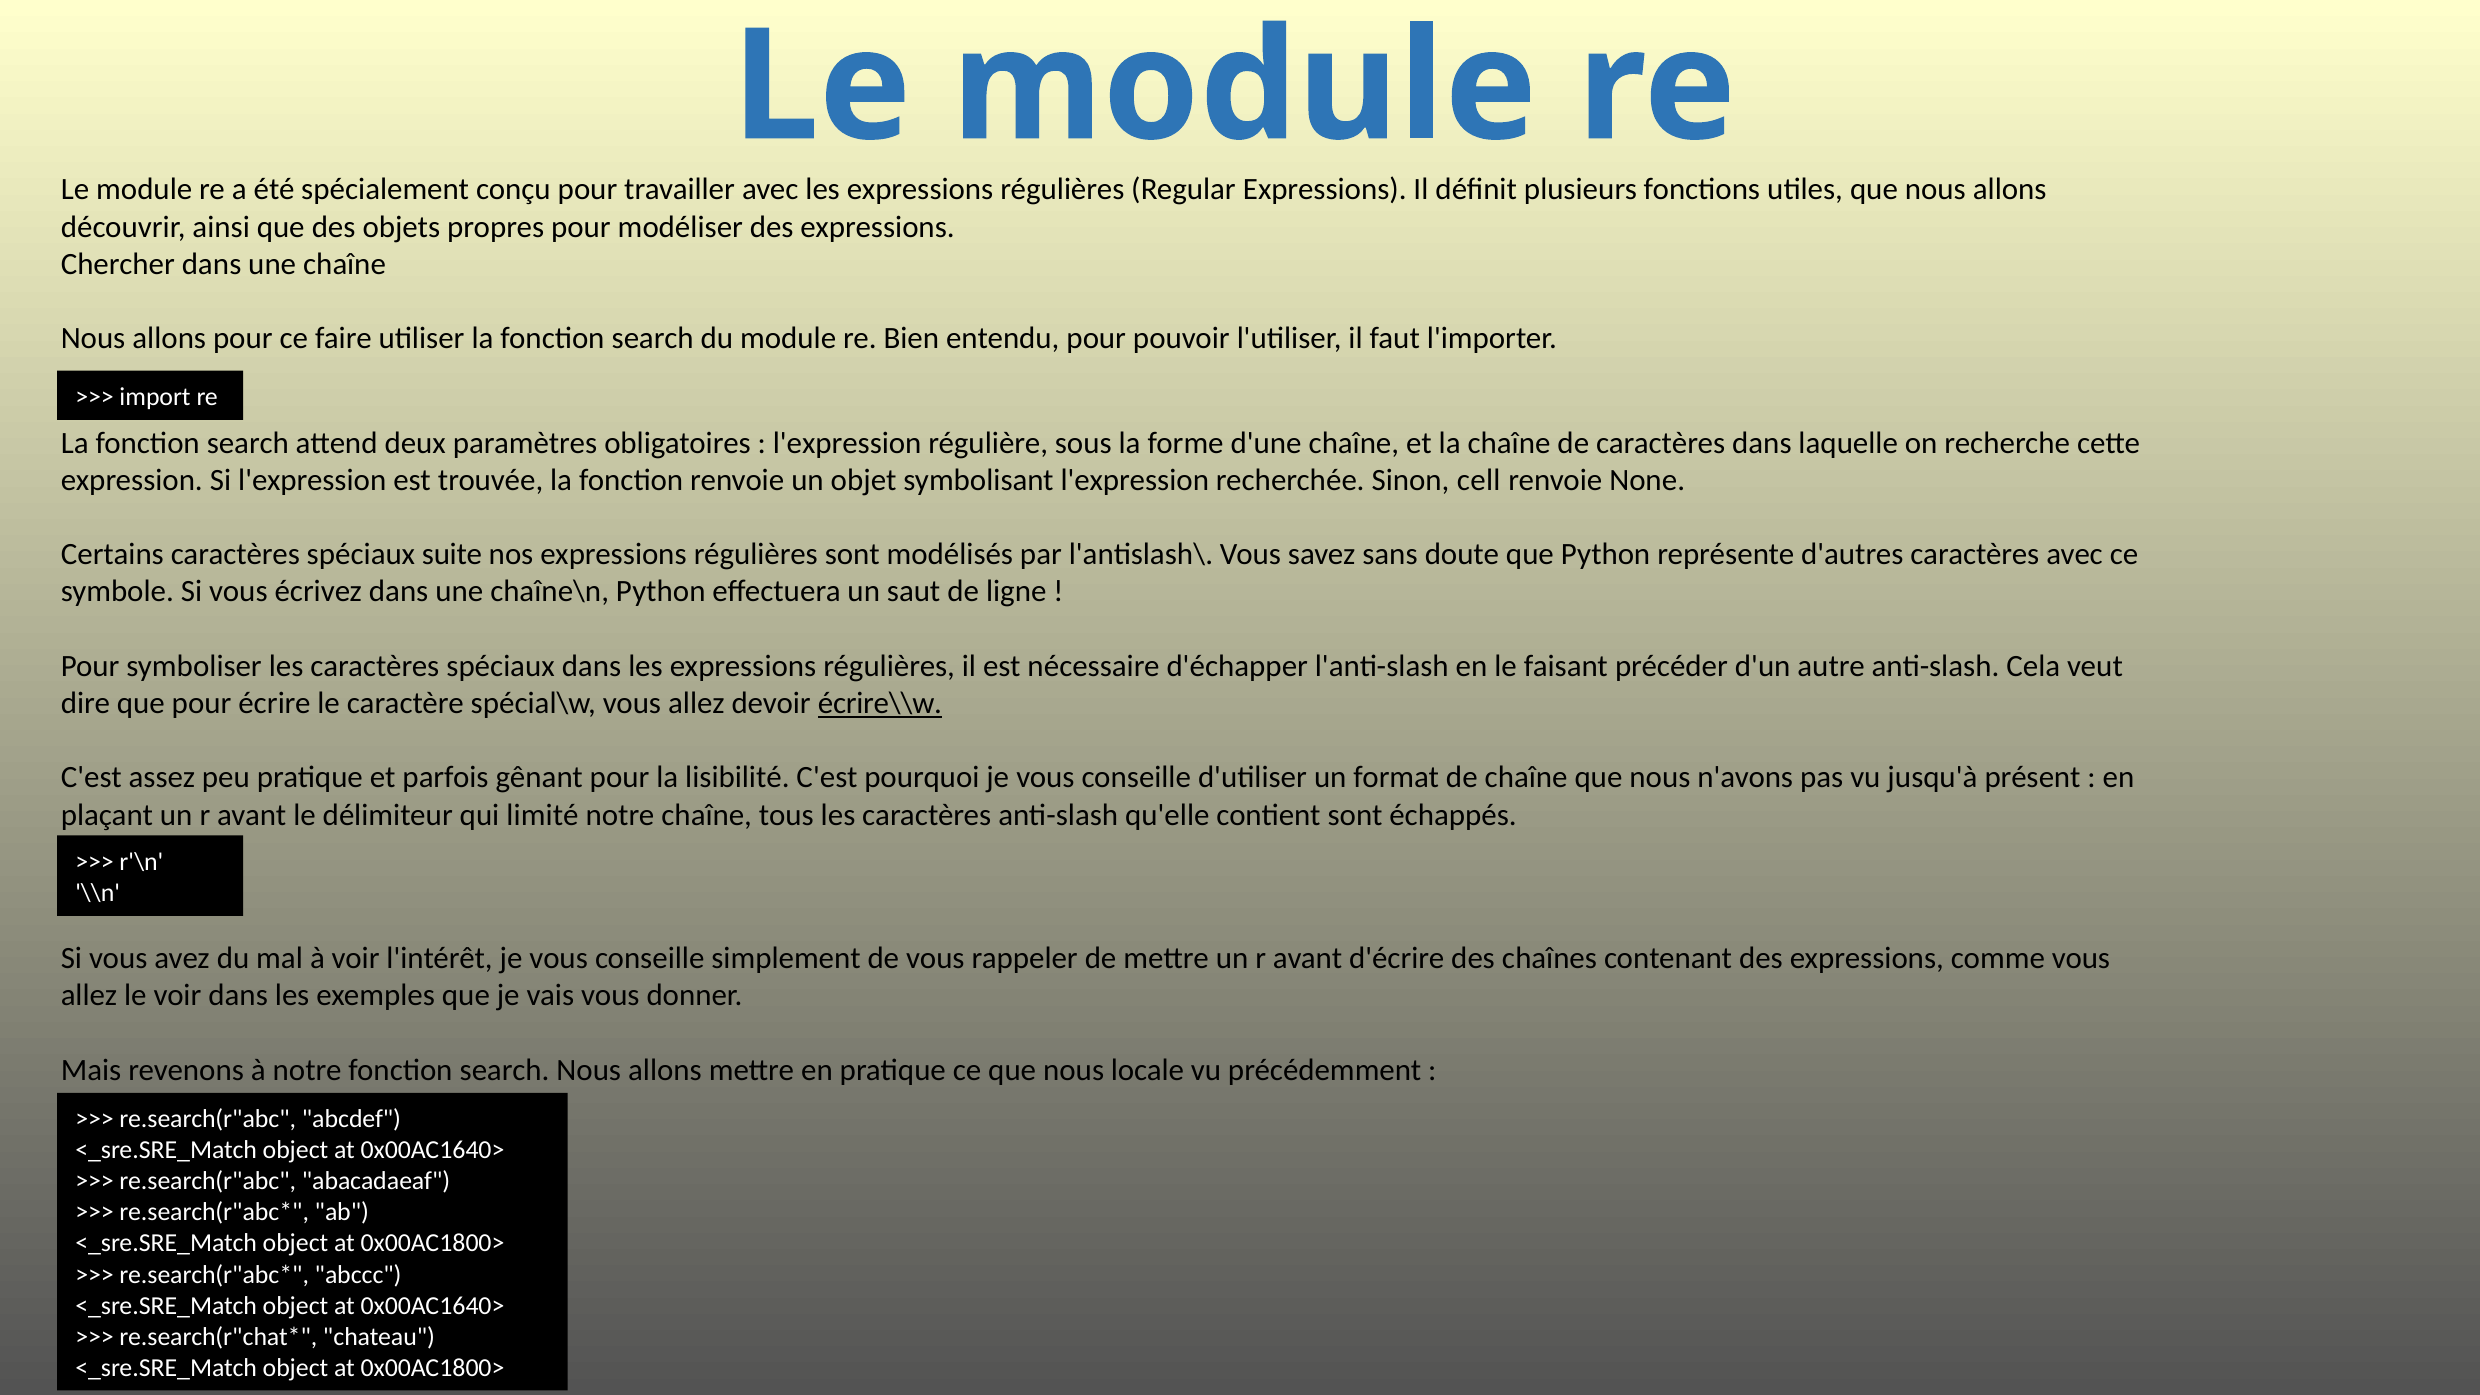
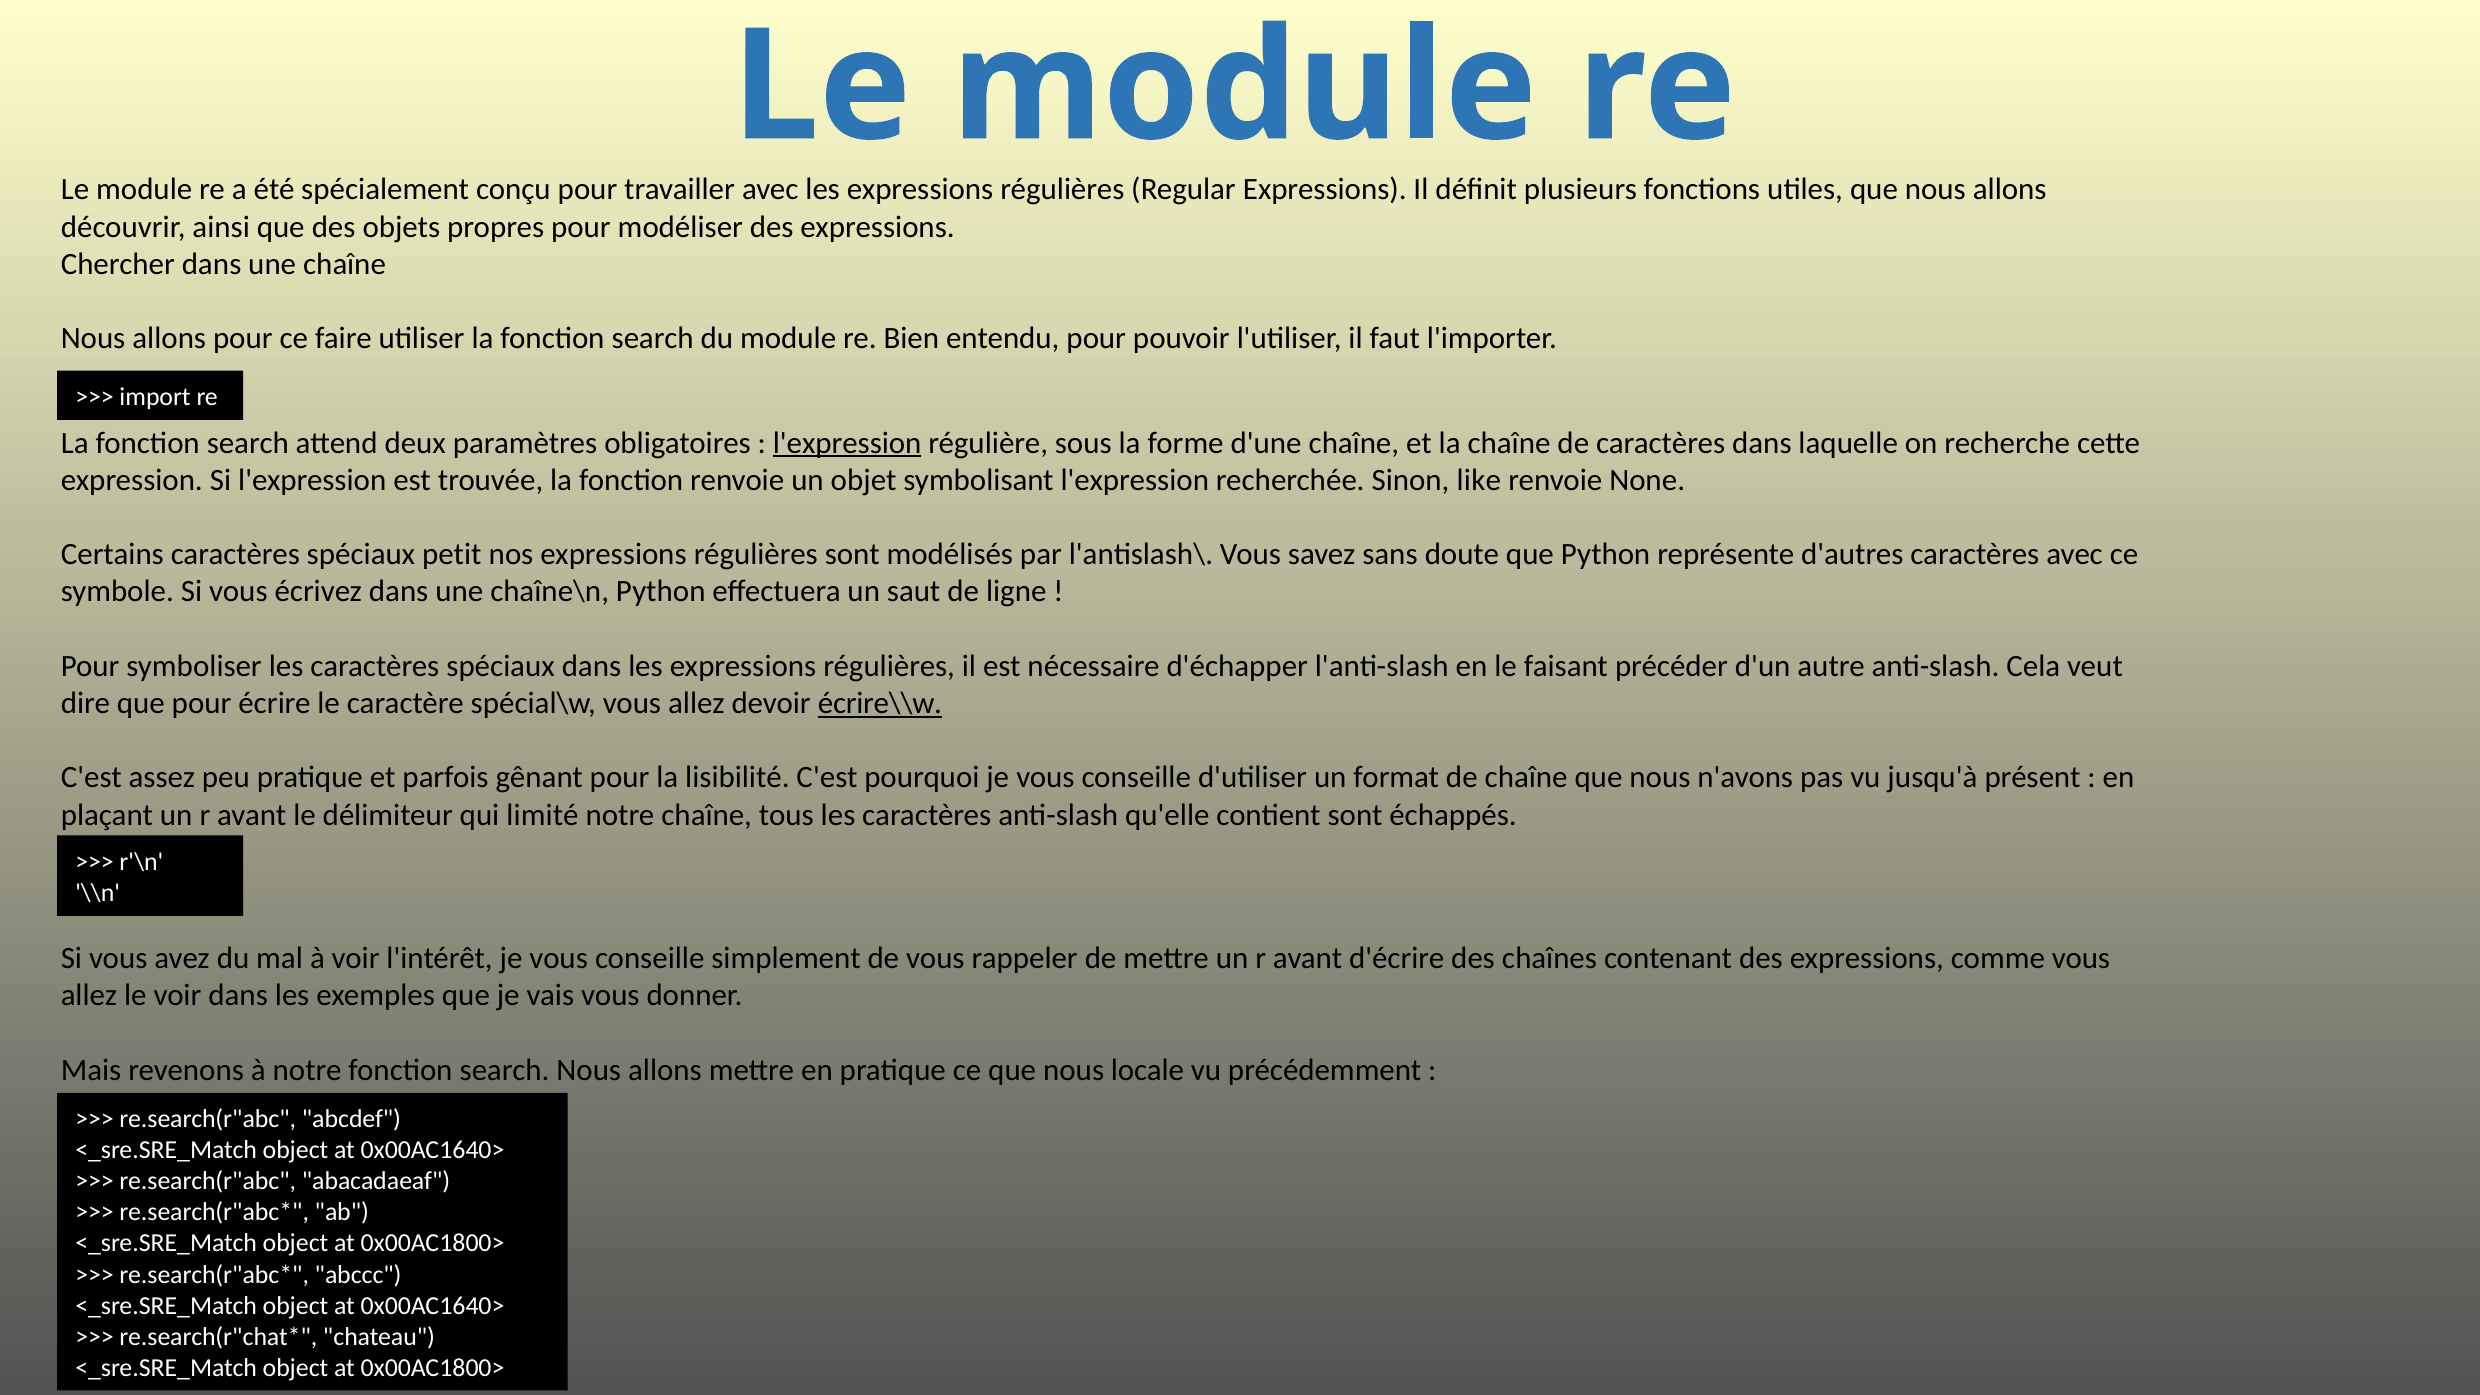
l'expression at (847, 443) underline: none -> present
cell: cell -> like
suite: suite -> petit
